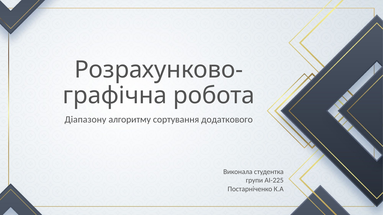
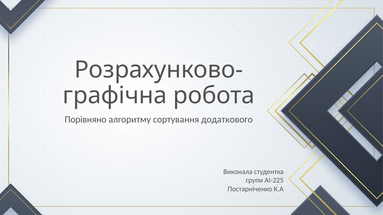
Діапазону: Діапазону -> Порівняно
